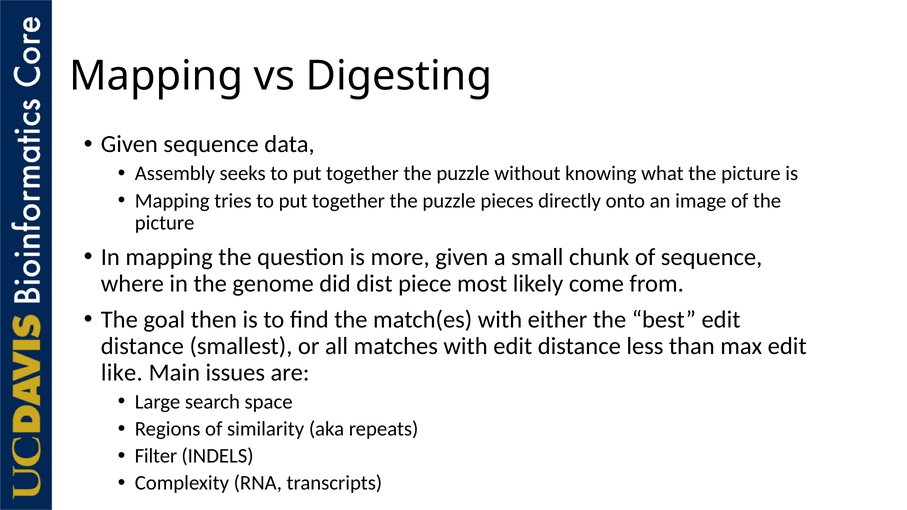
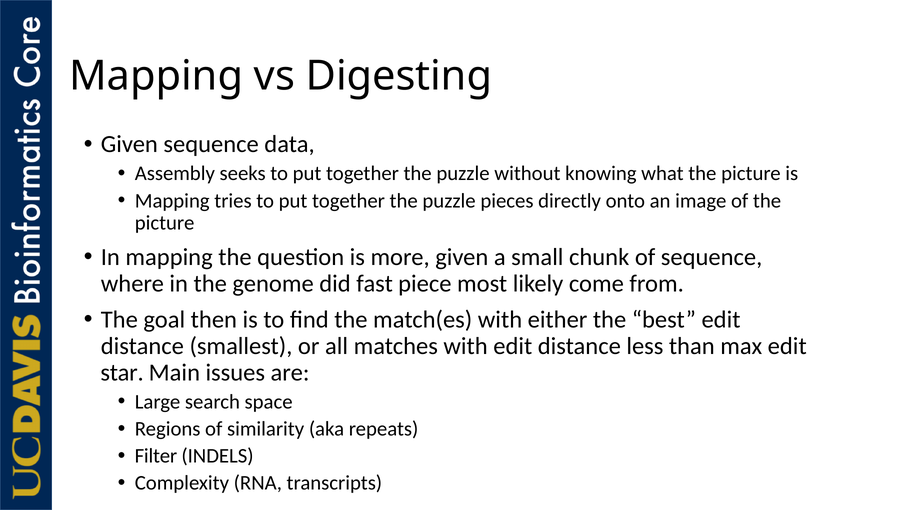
dist: dist -> fast
like: like -> star
